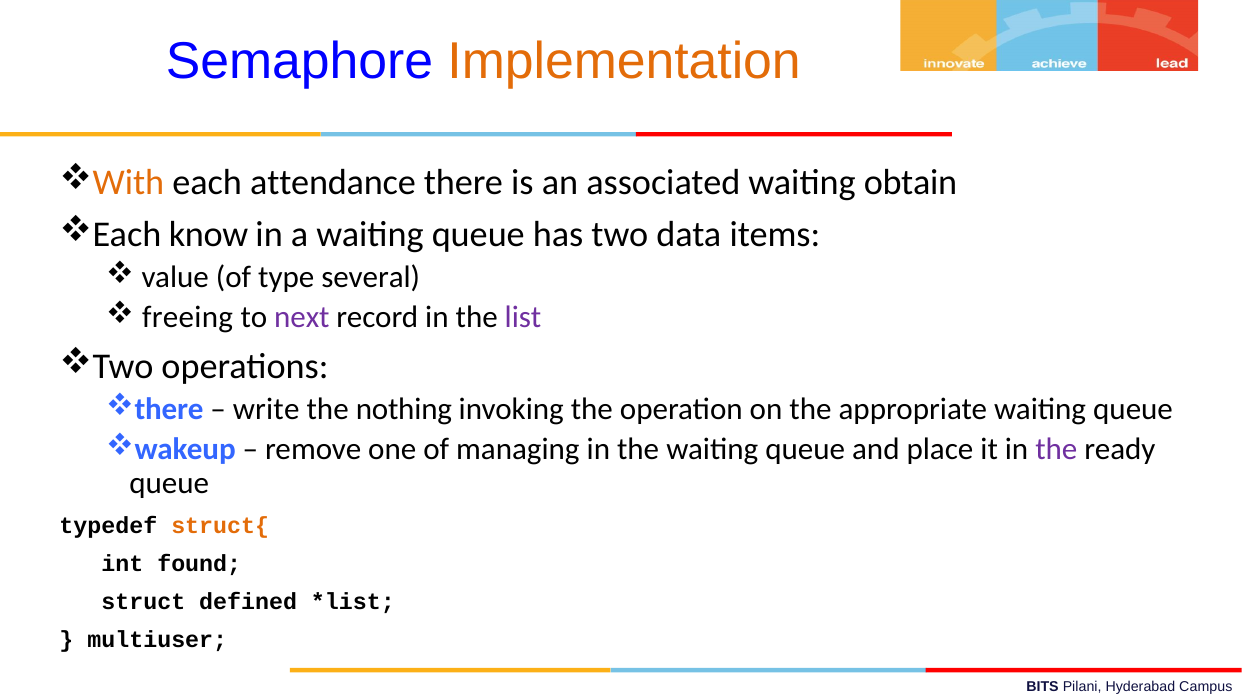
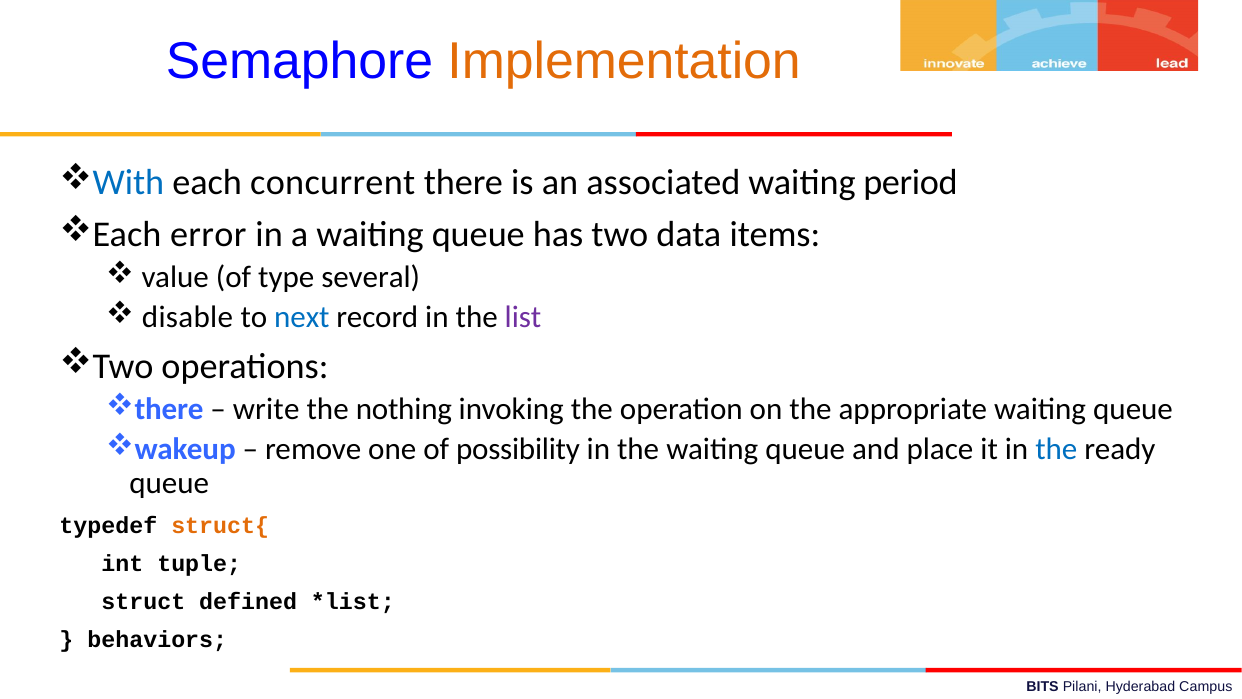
With colour: orange -> blue
attendance: attendance -> concurrent
obtain: obtain -> period
know: know -> error
freeing: freeing -> disable
next colour: purple -> blue
managing: managing -> possibility
the at (1056, 449) colour: purple -> blue
found: found -> tuple
multiuser: multiuser -> behaviors
